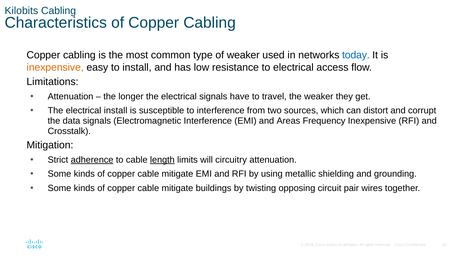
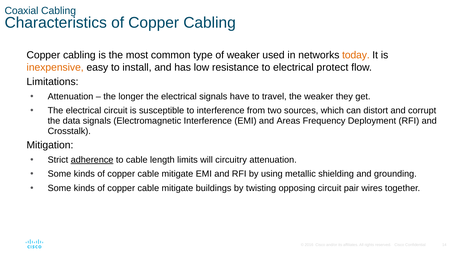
Kilobits: Kilobits -> Coaxial
today colour: blue -> orange
access: access -> protect
electrical install: install -> circuit
Frequency Inexpensive: Inexpensive -> Deployment
length underline: present -> none
